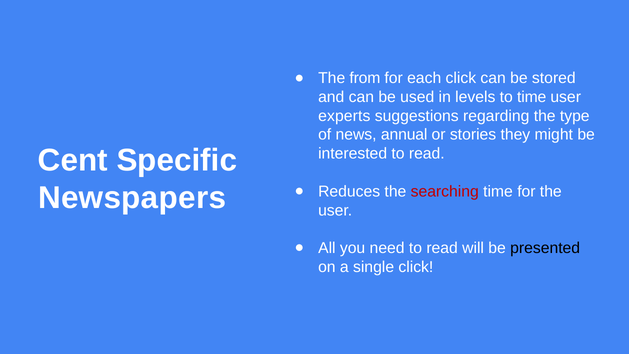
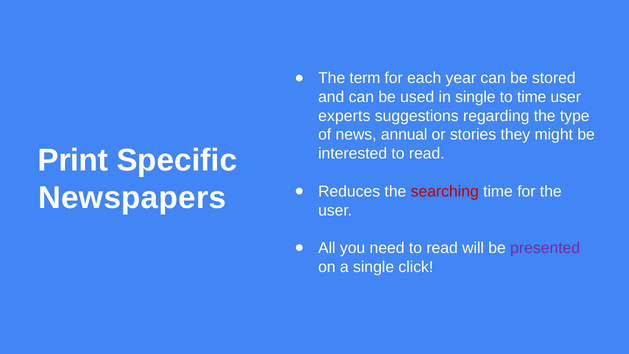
from: from -> term
each click: click -> year
in levels: levels -> single
Cent: Cent -> Print
presented colour: black -> purple
